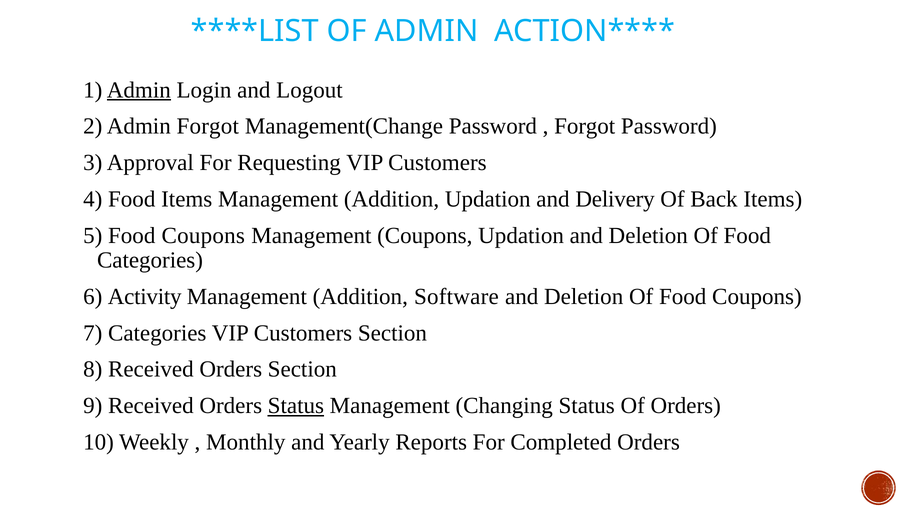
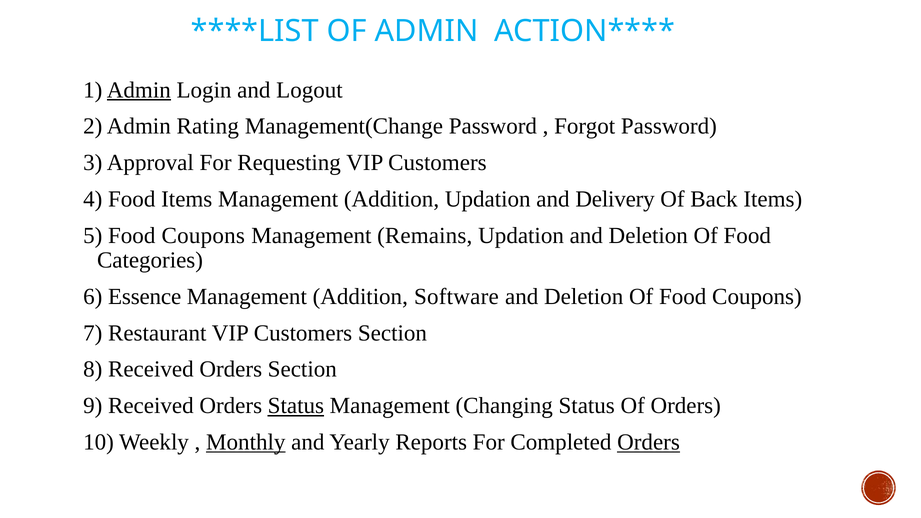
Admin Forgot: Forgot -> Rating
Management Coupons: Coupons -> Remains
Activity: Activity -> Essence
7 Categories: Categories -> Restaurant
Monthly underline: none -> present
Orders at (649, 442) underline: none -> present
